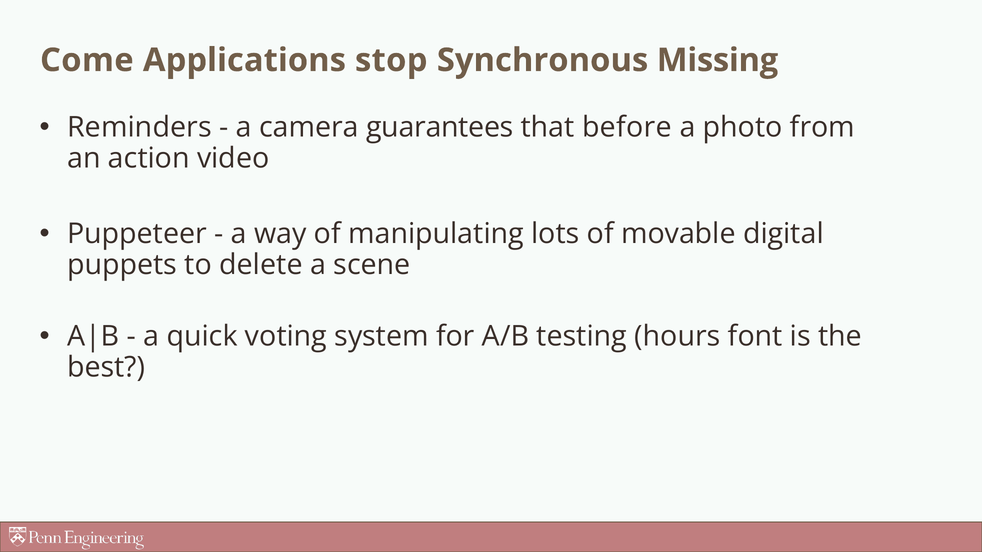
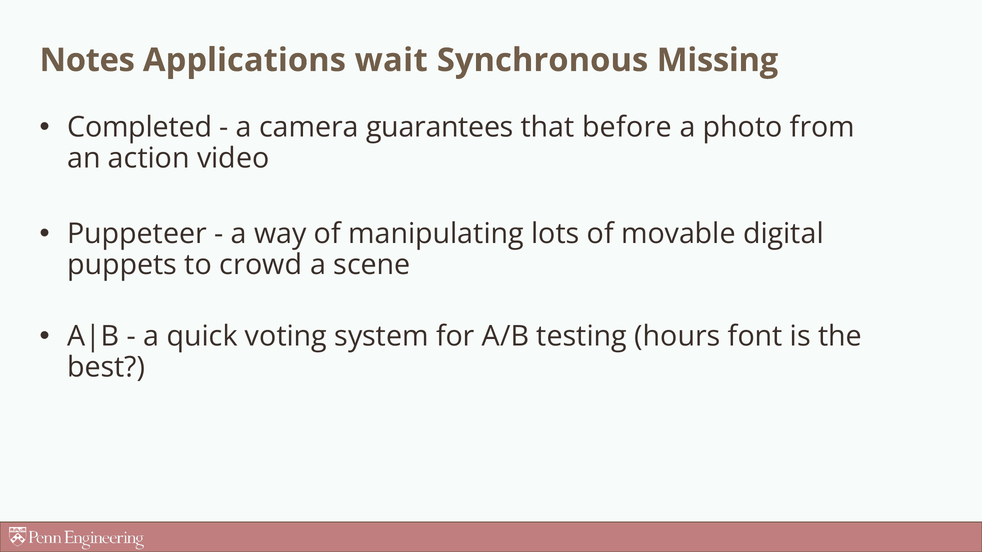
Come: Come -> Notes
stop: stop -> wait
Reminders: Reminders -> Completed
delete: delete -> crowd
